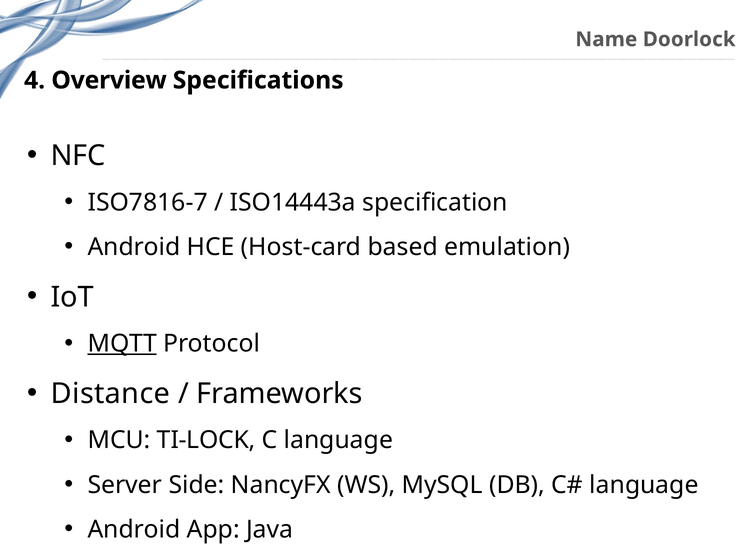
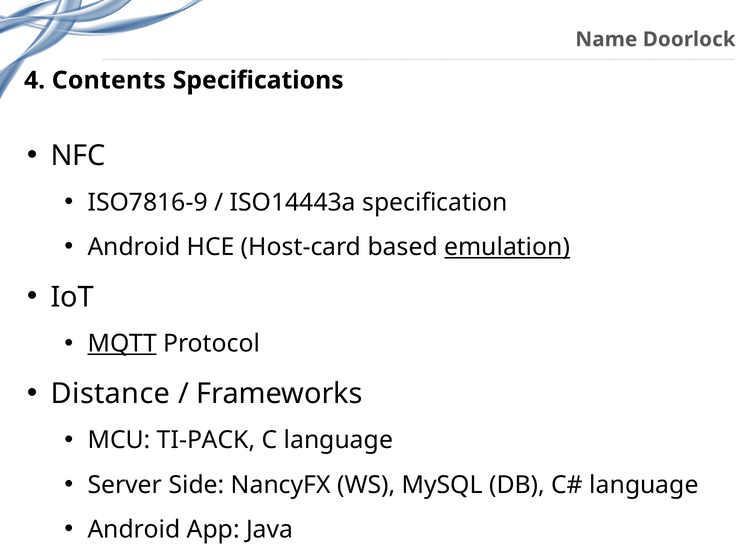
Overview: Overview -> Contents
ISO7816-7: ISO7816-7 -> ISO7816-9
emulation underline: none -> present
TI-LOCK: TI-LOCK -> TI-PACK
